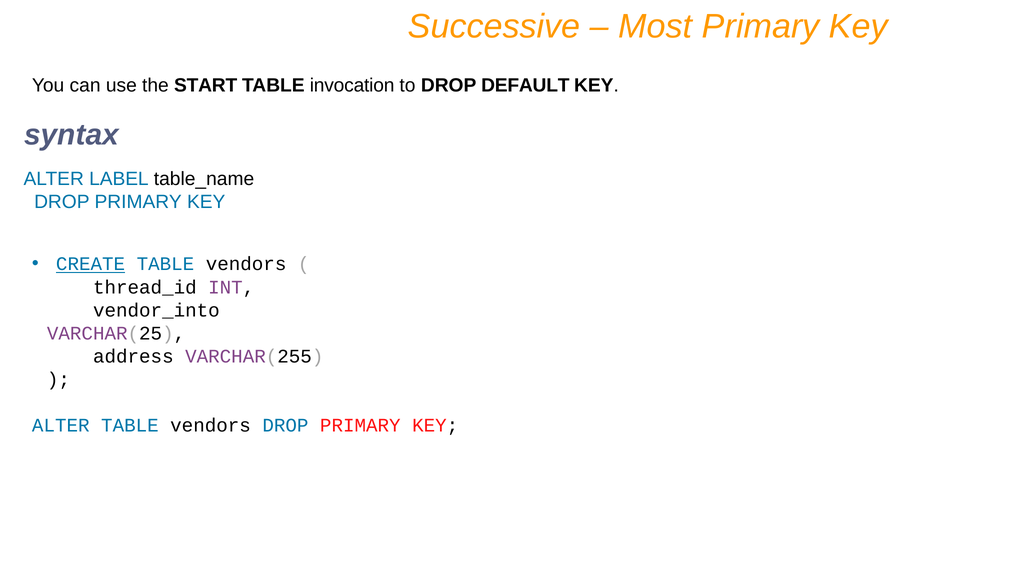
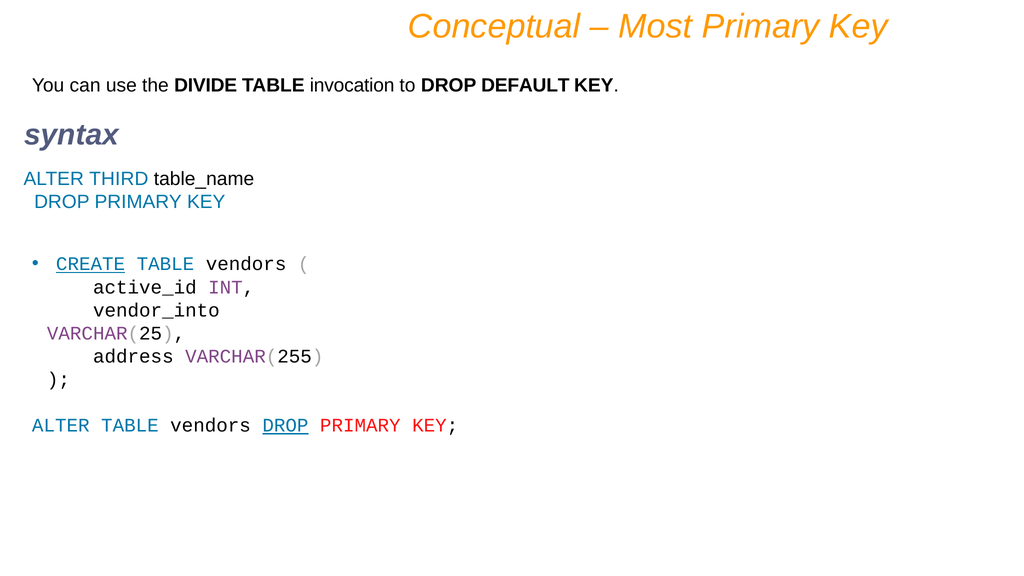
Successive: Successive -> Conceptual
START: START -> DIVIDE
LABEL: LABEL -> THIRD
thread_id: thread_id -> active_id
DROP at (285, 426) underline: none -> present
